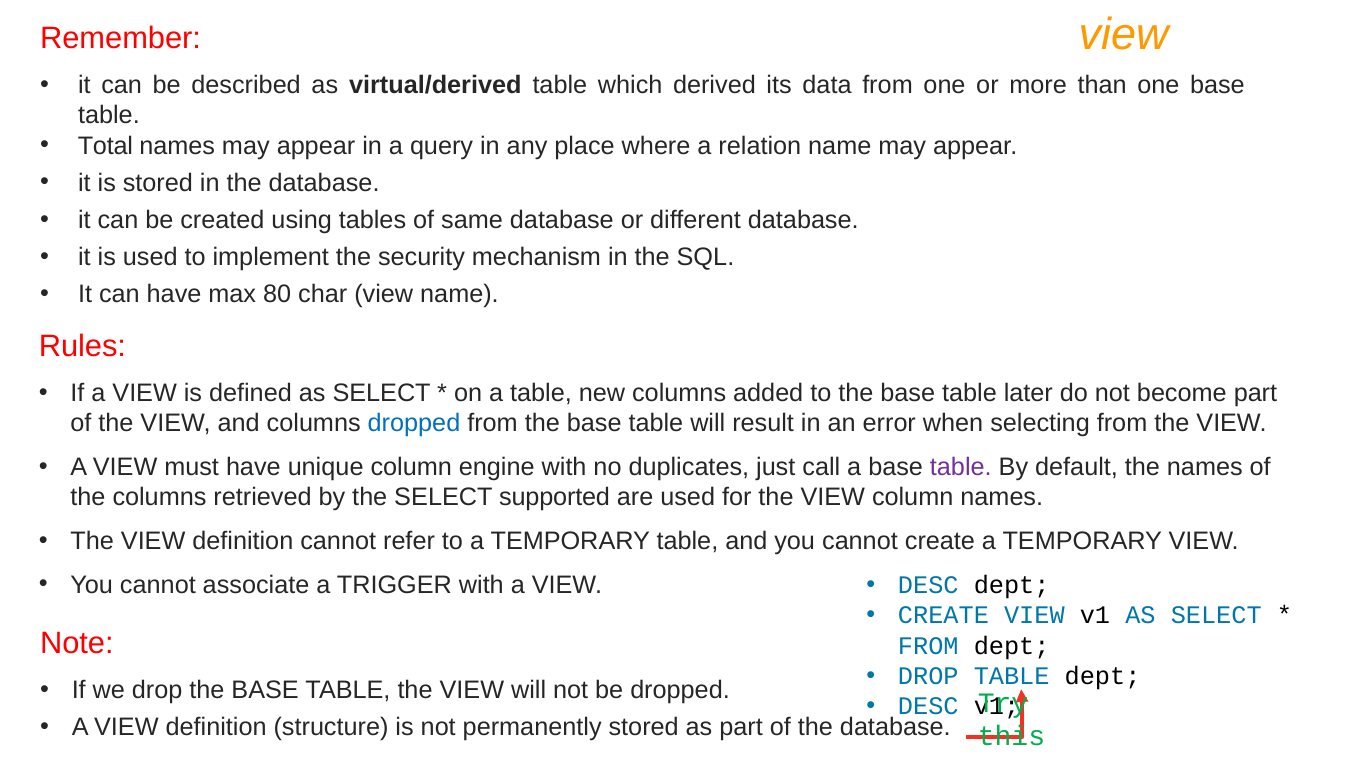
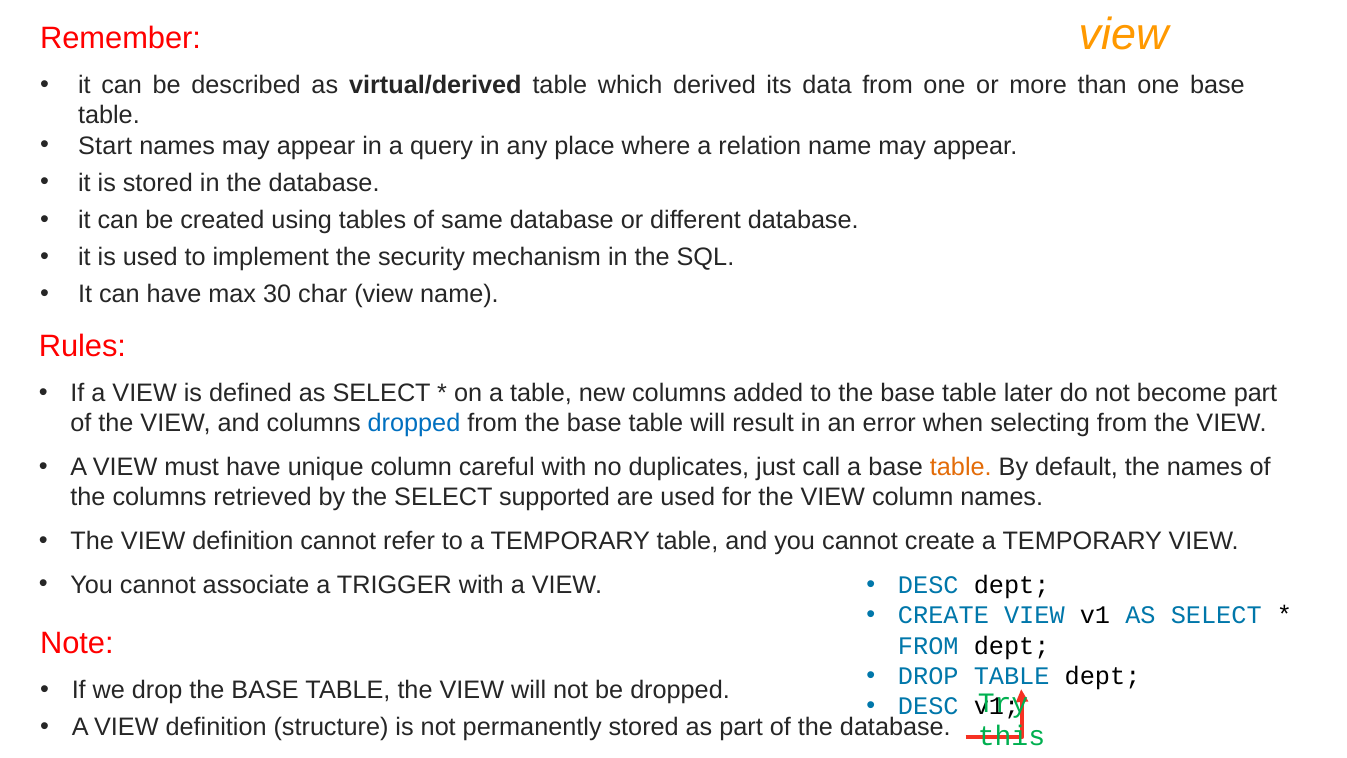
Total: Total -> Start
80: 80 -> 30
engine: engine -> careful
table at (961, 467) colour: purple -> orange
